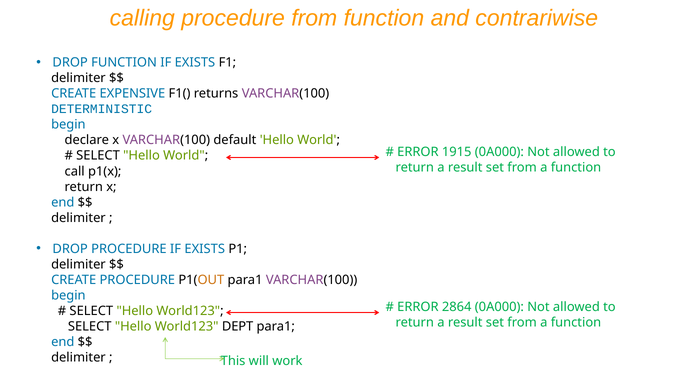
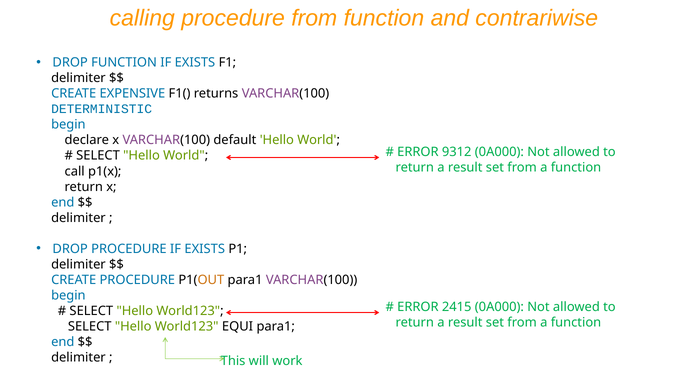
1915: 1915 -> 9312
2864: 2864 -> 2415
DEPT: DEPT -> EQUI
